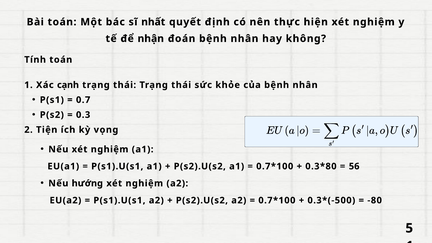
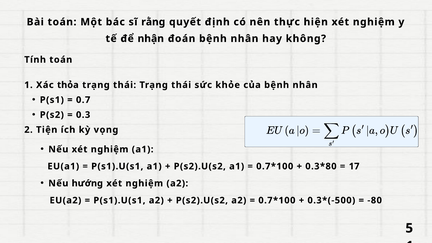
nhất: nhất -> rằng
cạnh: cạnh -> thỏa
56: 56 -> 17
